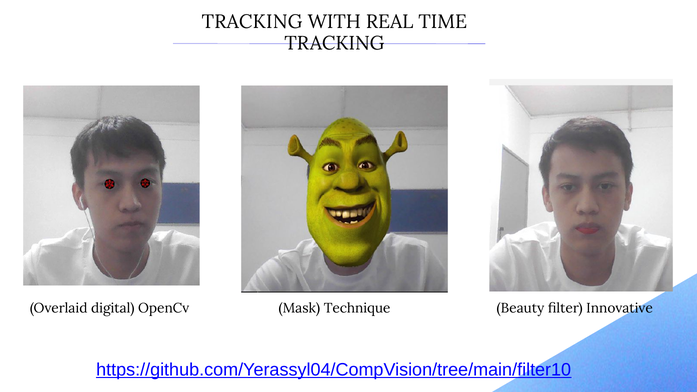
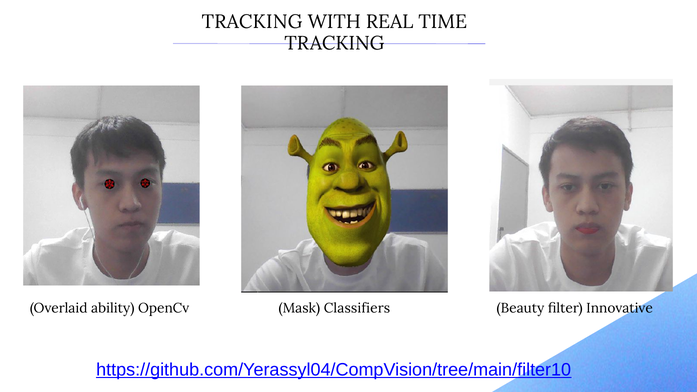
digital: digital -> ability
Technique: Technique -> Classifiers
